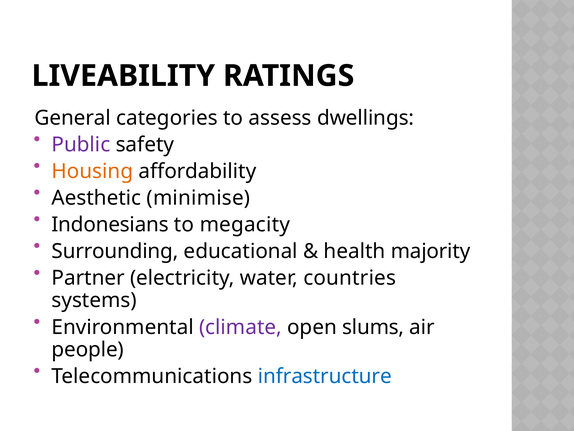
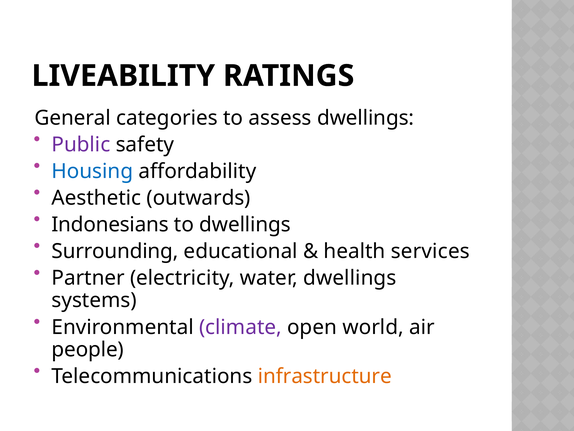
Housing colour: orange -> blue
minimise: minimise -> outwards
to megacity: megacity -> dwellings
majority: majority -> services
water countries: countries -> dwellings
slums: slums -> world
infrastructure colour: blue -> orange
